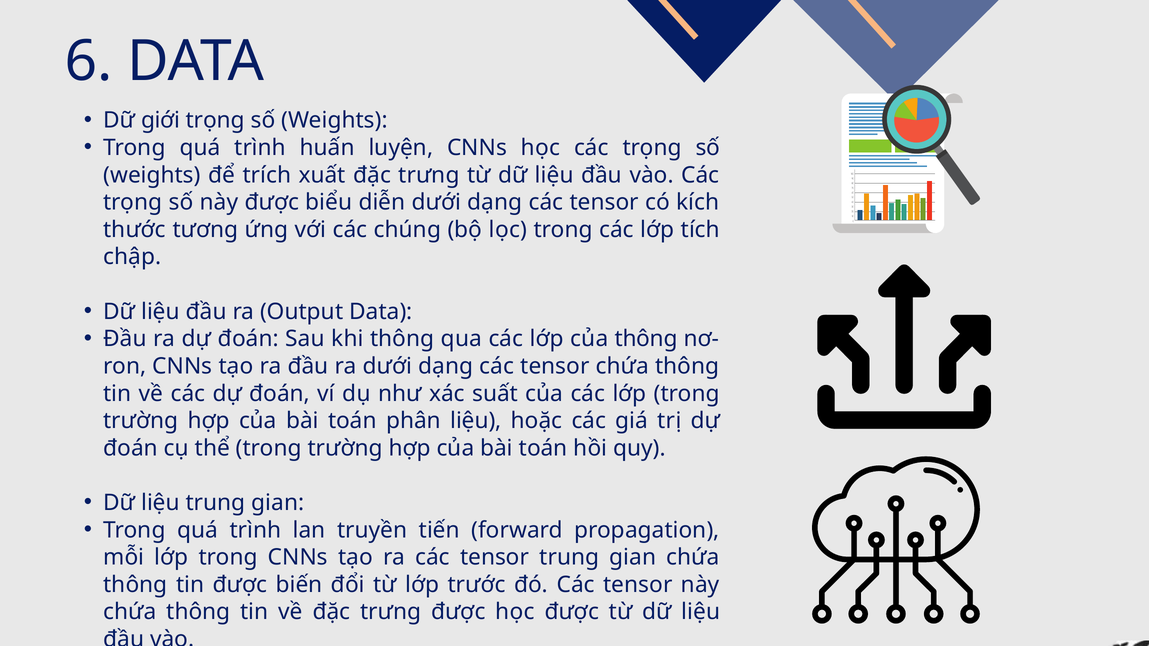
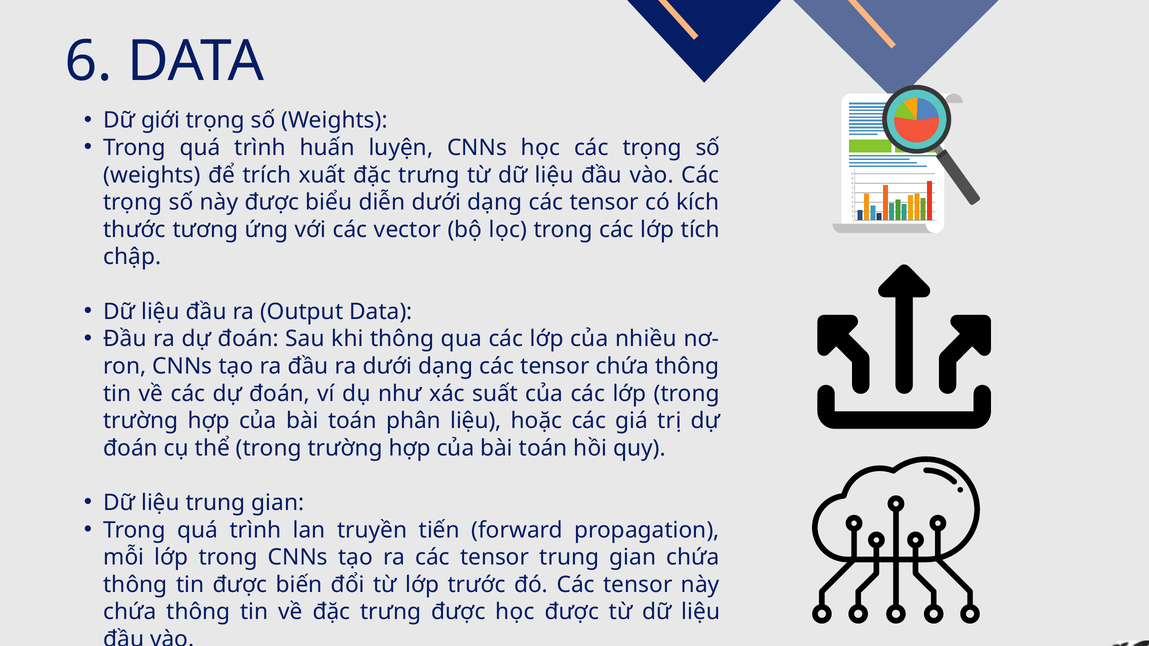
chúng: chúng -> vector
của thông: thông -> nhiều
